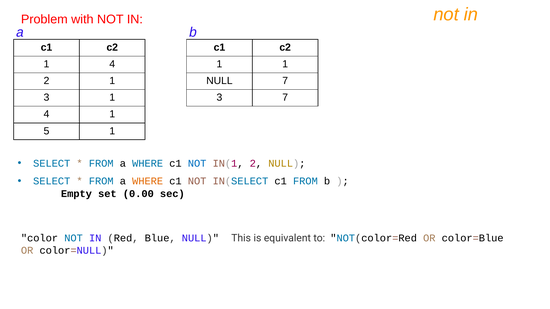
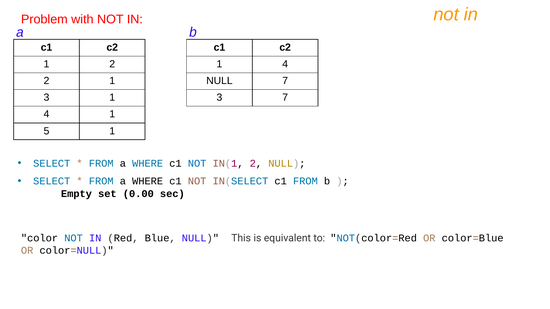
4 at (112, 64): 4 -> 2
1 at (285, 64): 1 -> 4
WHERE at (148, 181) colour: orange -> black
